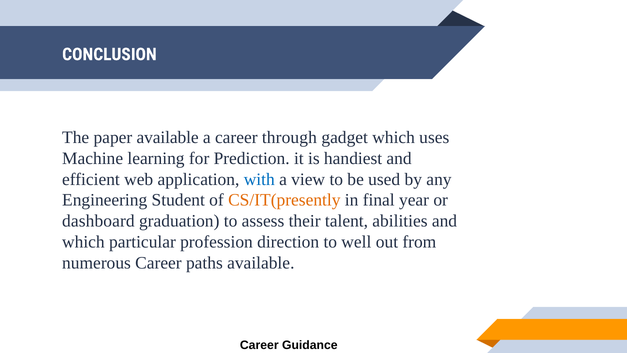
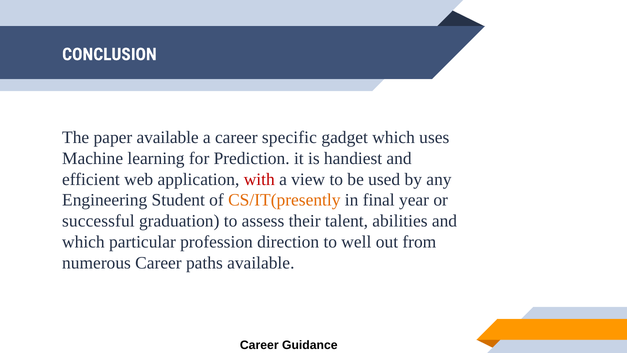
through: through -> specific
with colour: blue -> red
dashboard: dashboard -> successful
